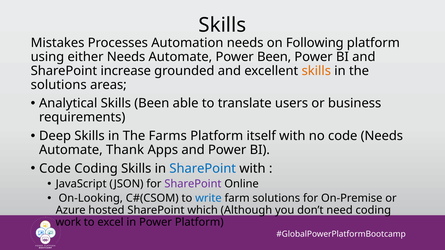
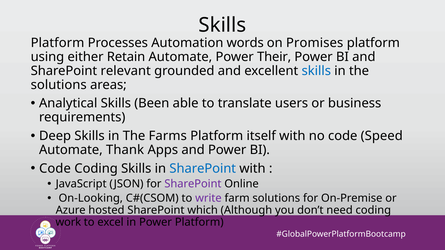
Mistakes at (58, 43): Mistakes -> Platform
Automation needs: needs -> words
Following: Following -> Promises
either Needs: Needs -> Retain
Power Been: Been -> Their
increase: increase -> relevant
skills at (316, 71) colour: orange -> blue
code Needs: Needs -> Speed
write colour: blue -> purple
